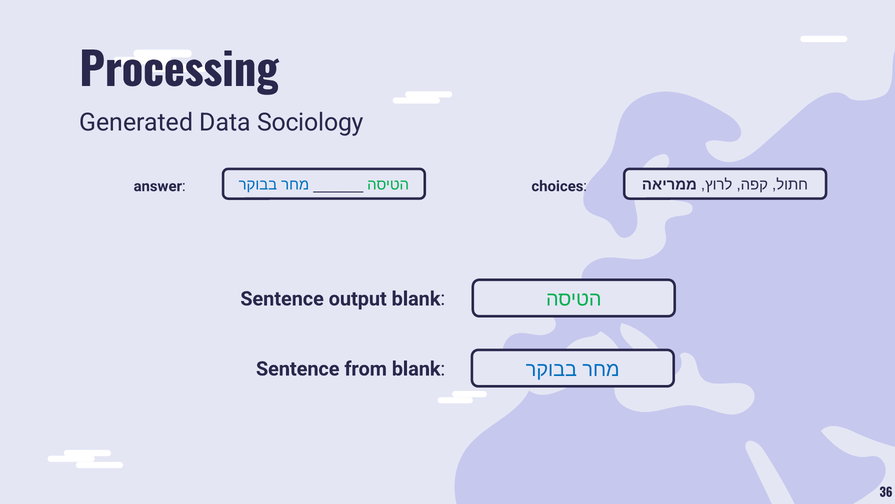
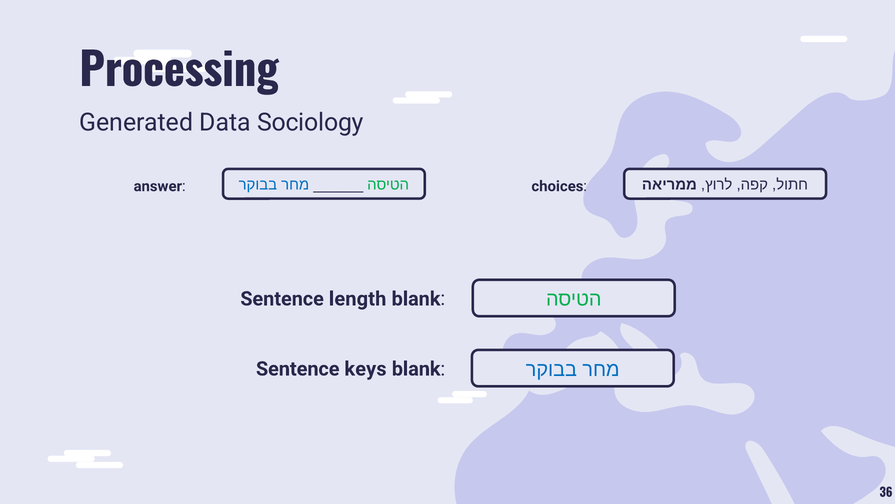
output: output -> length
from: from -> keys
